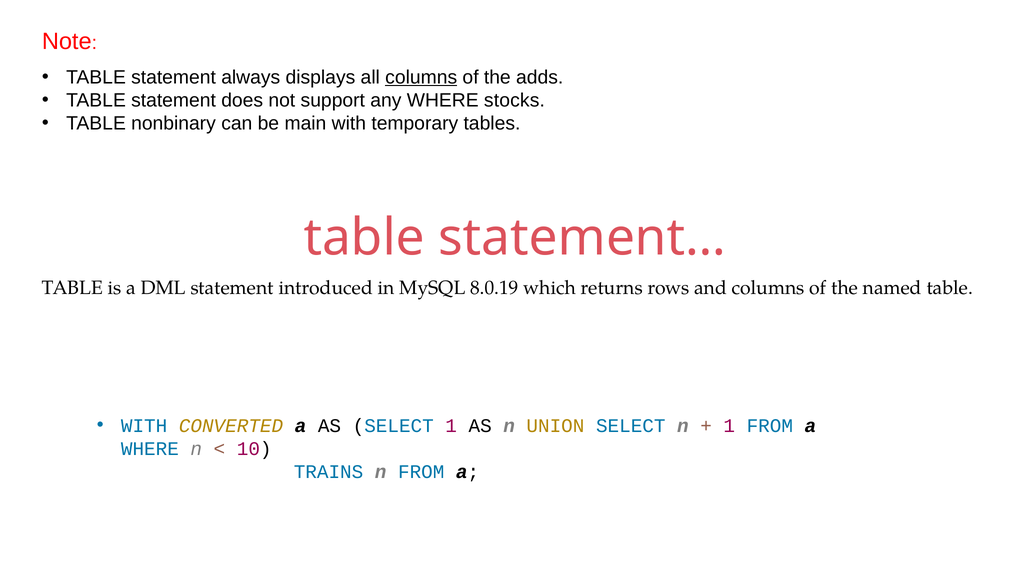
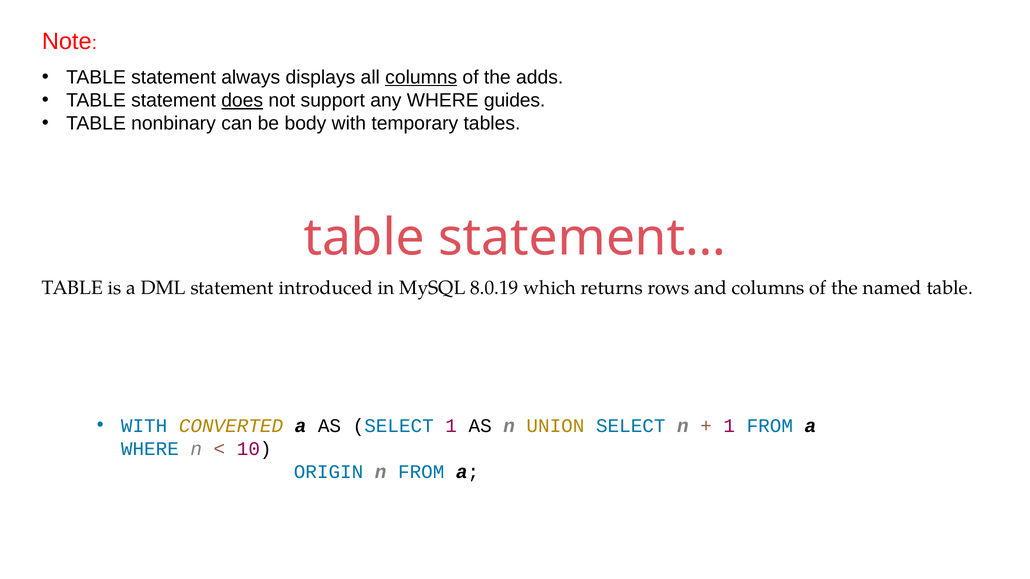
does underline: none -> present
stocks: stocks -> guides
main: main -> body
TRAINS: TRAINS -> ORIGIN
